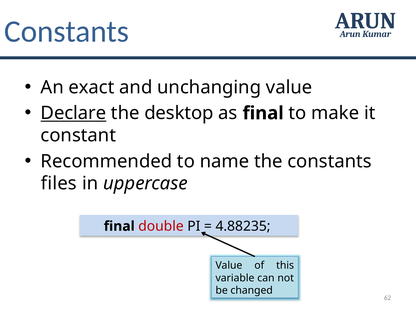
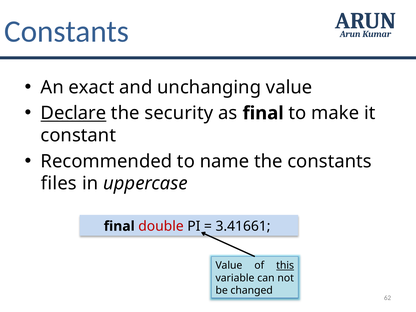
desktop: desktop -> security
4.88235: 4.88235 -> 3.41661
this underline: none -> present
